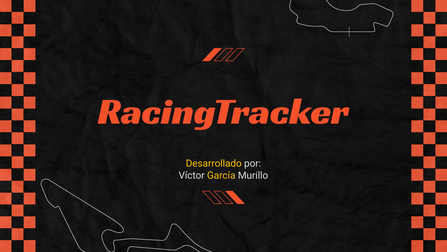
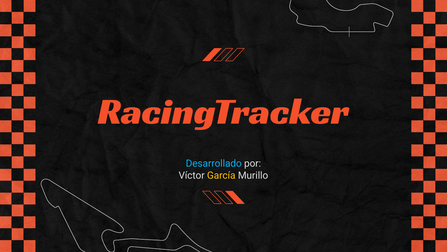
Desarrollado colour: yellow -> light blue
